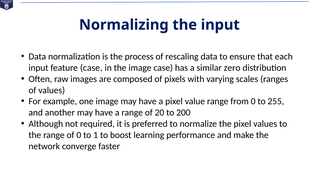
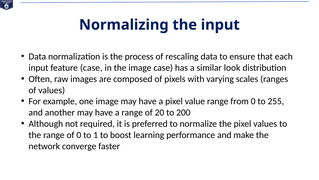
zero: zero -> look
